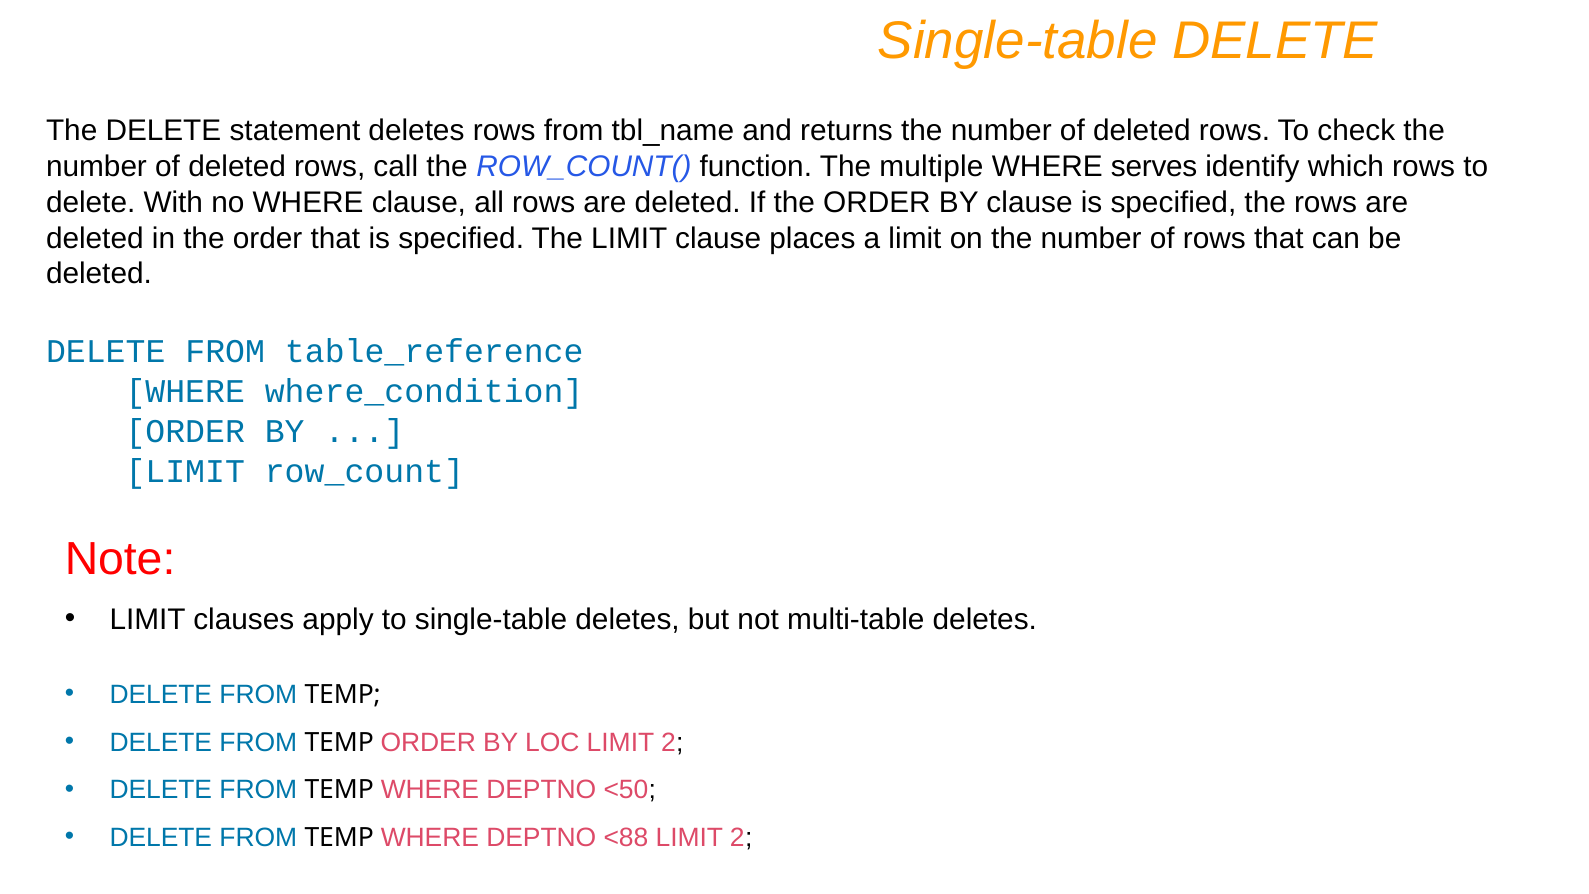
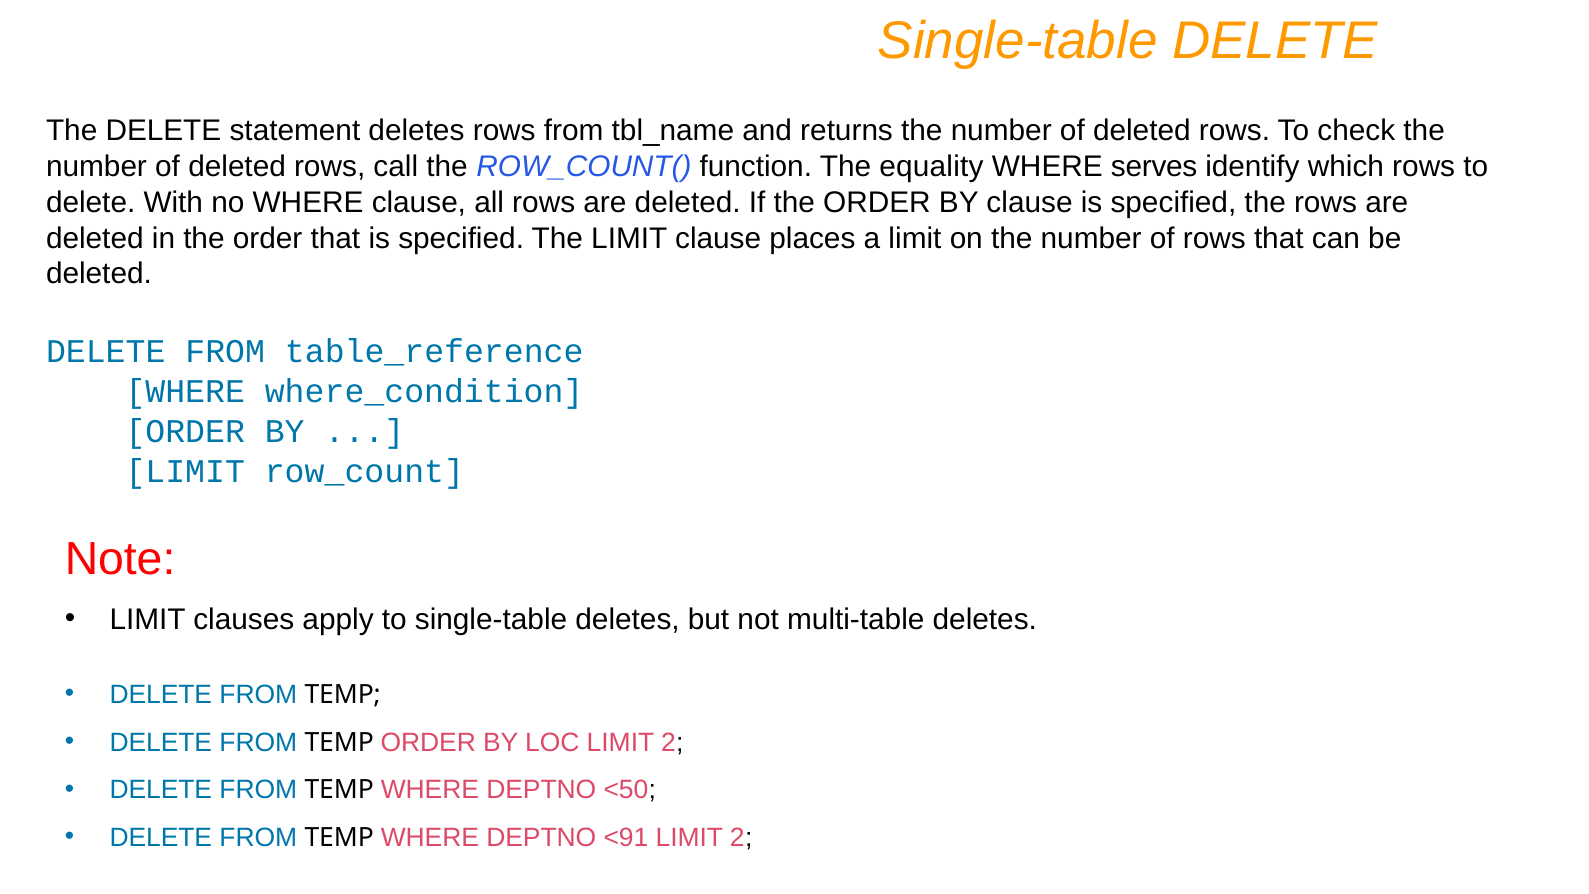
multiple: multiple -> equality
<88: <88 -> <91
